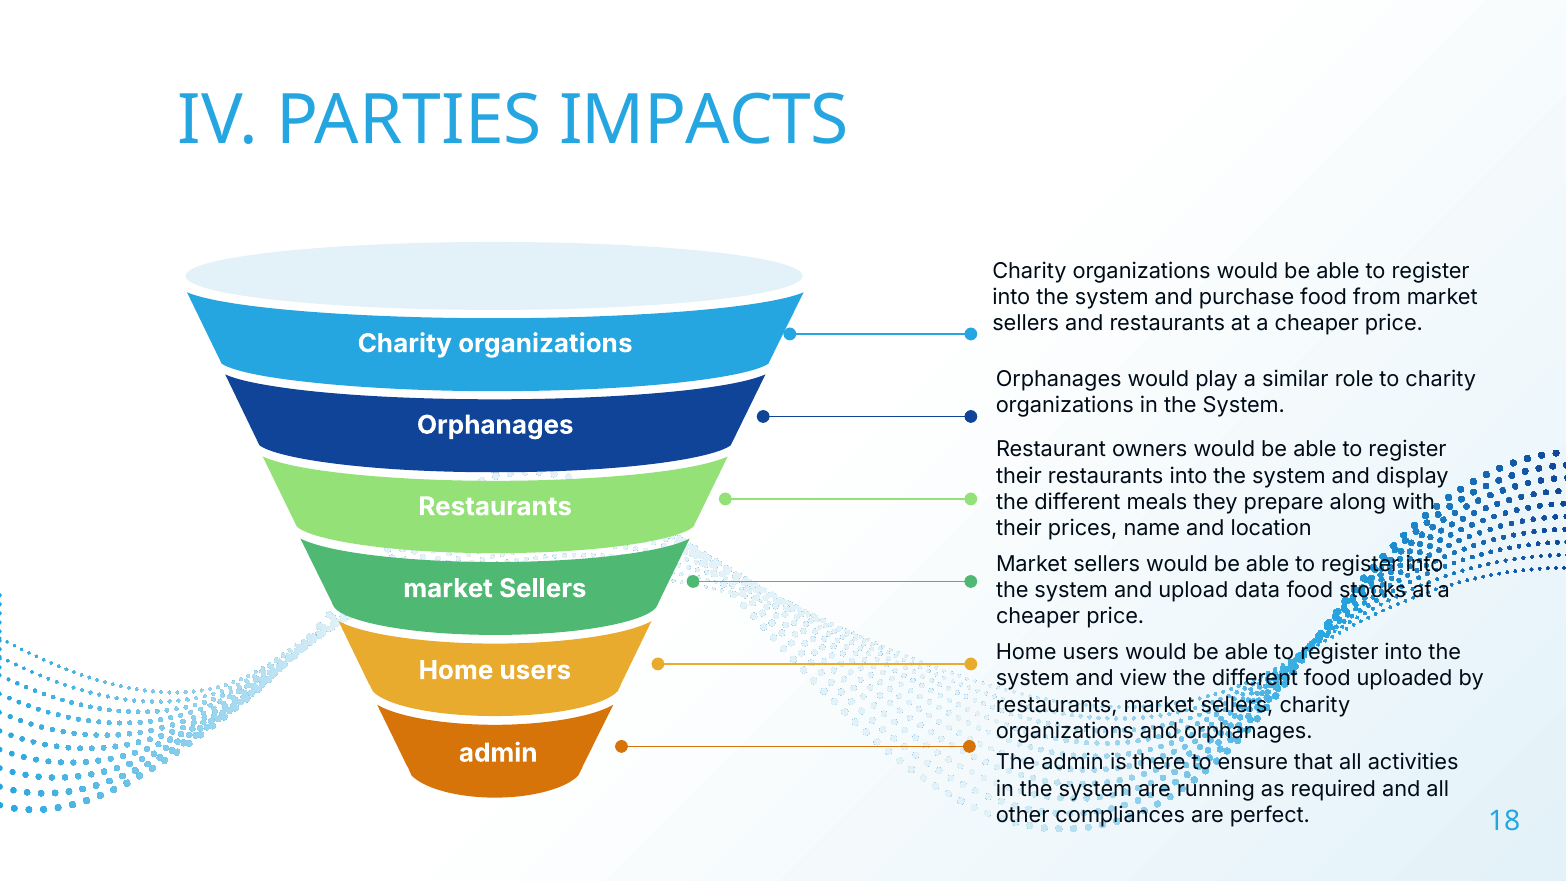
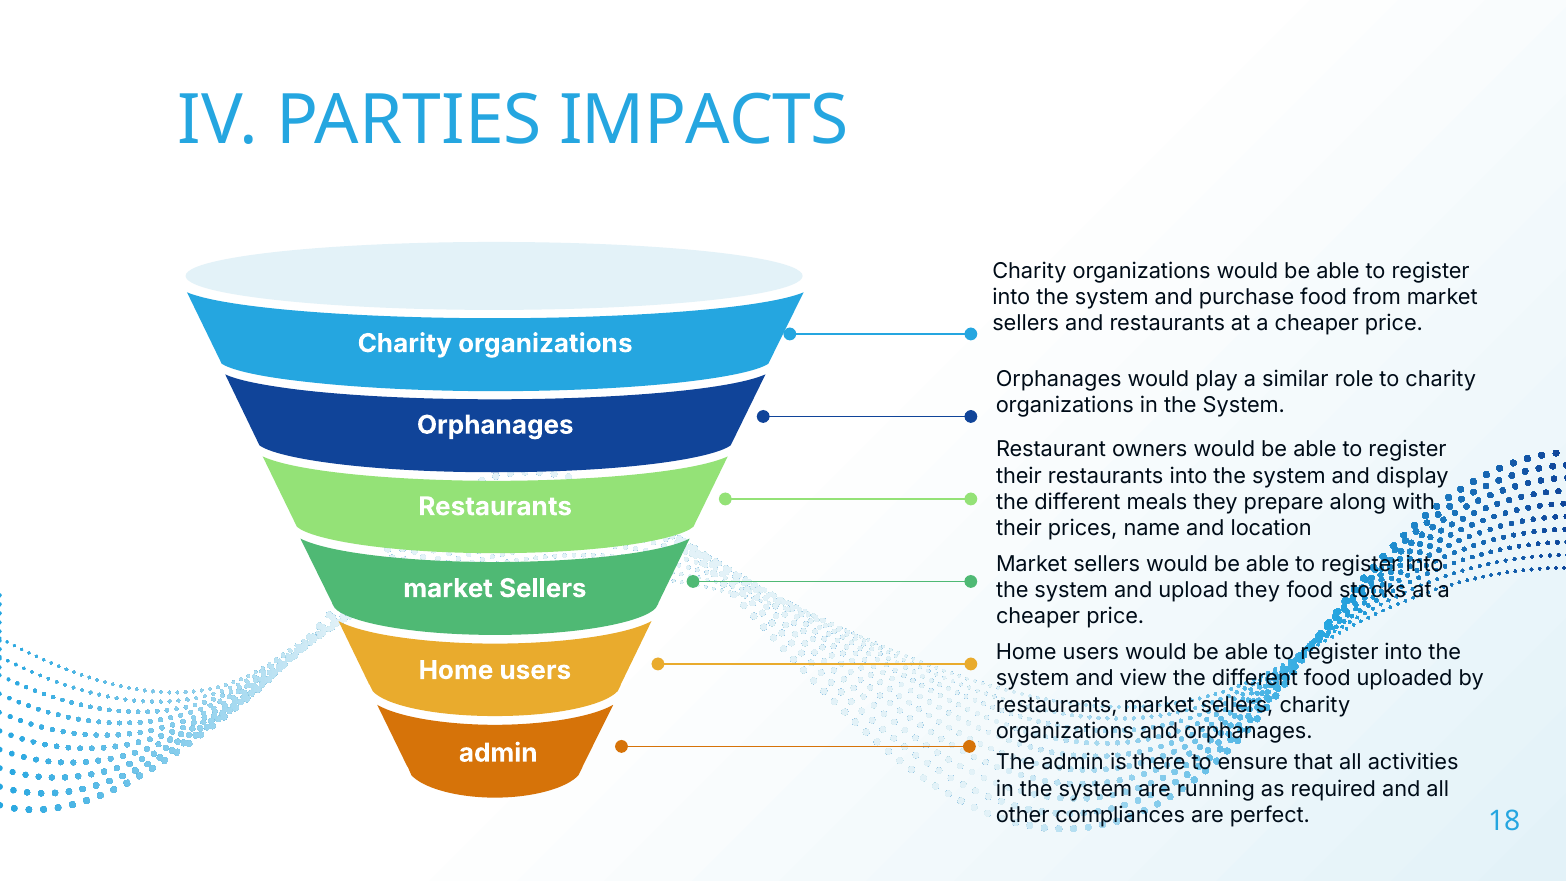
upload data: data -> they
